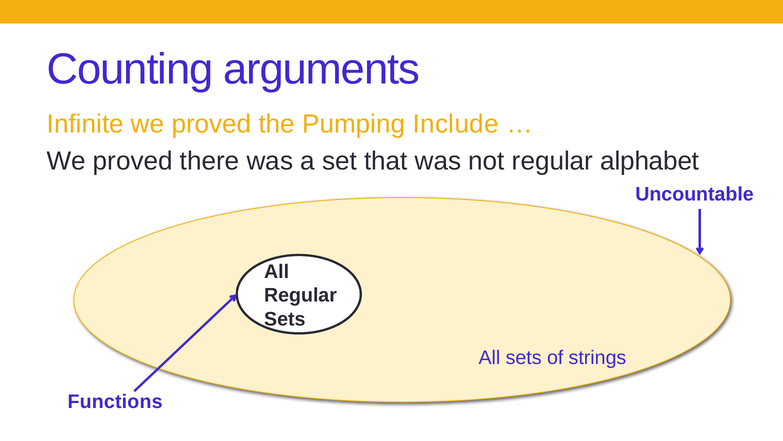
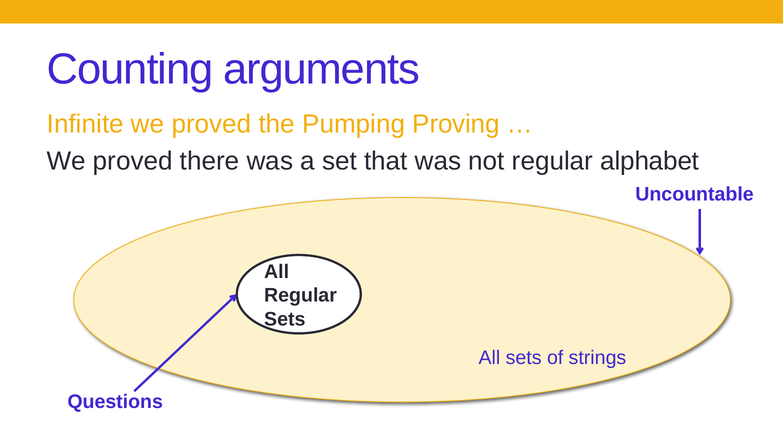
Include: Include -> Proving
Functions: Functions -> Questions
